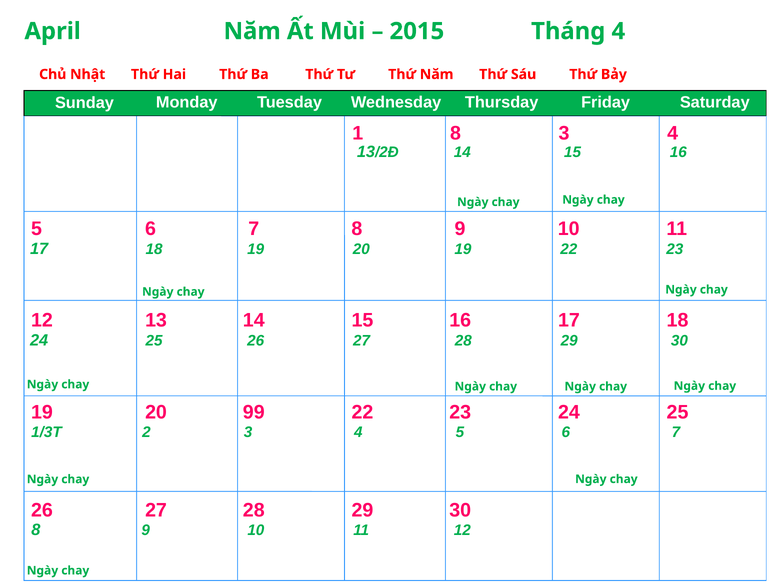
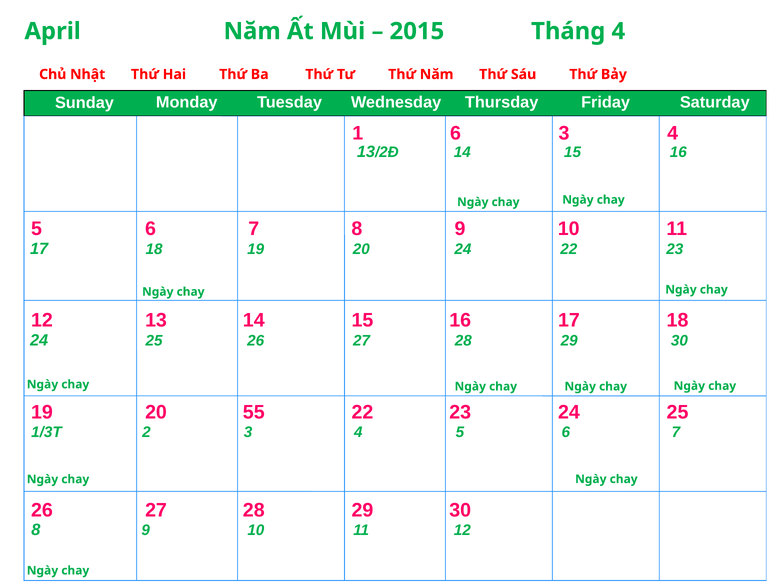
1 8: 8 -> 6
20 19: 19 -> 24
99: 99 -> 55
